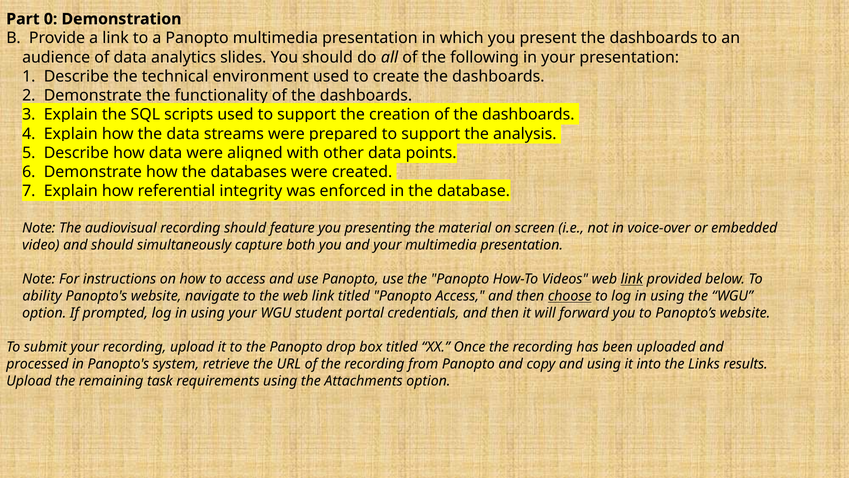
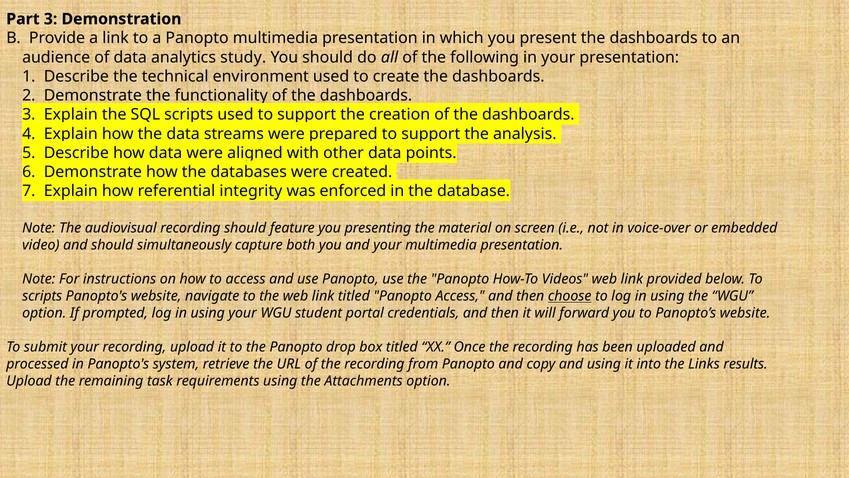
Part 0: 0 -> 3
slides: slides -> study
link at (632, 279) underline: present -> none
ability at (42, 296): ability -> scripts
